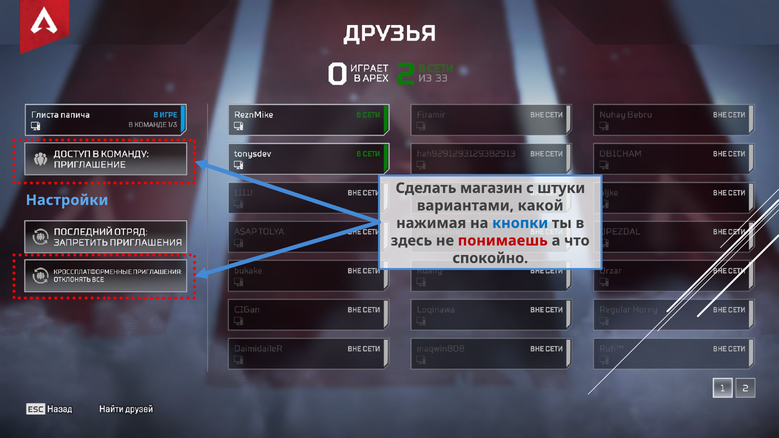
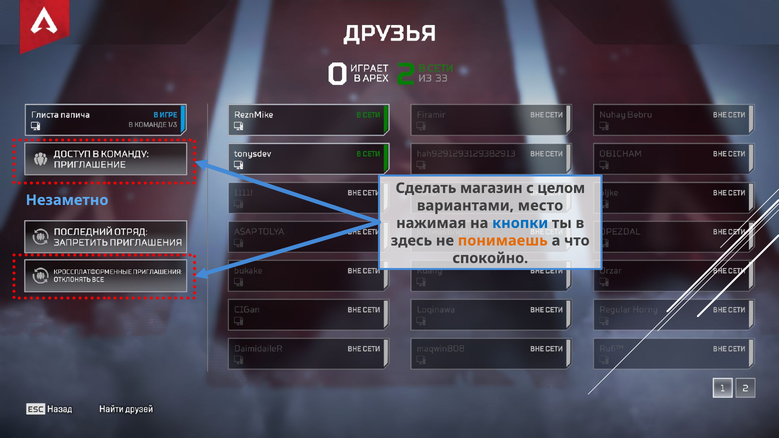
штуки: штуки -> целом
Настройки: Настройки -> Незаметно
какой: какой -> место
понимаешь colour: red -> orange
